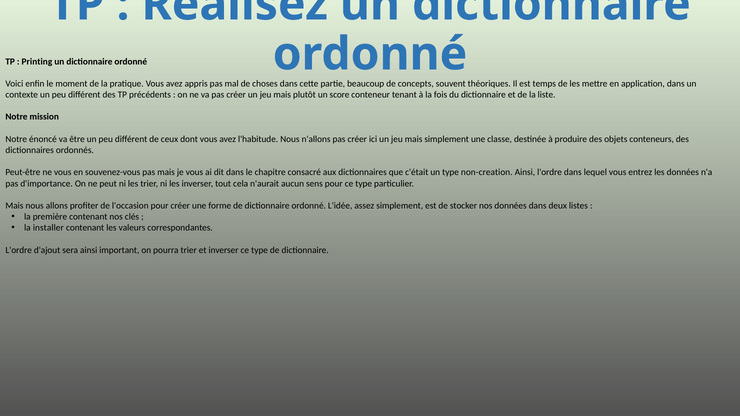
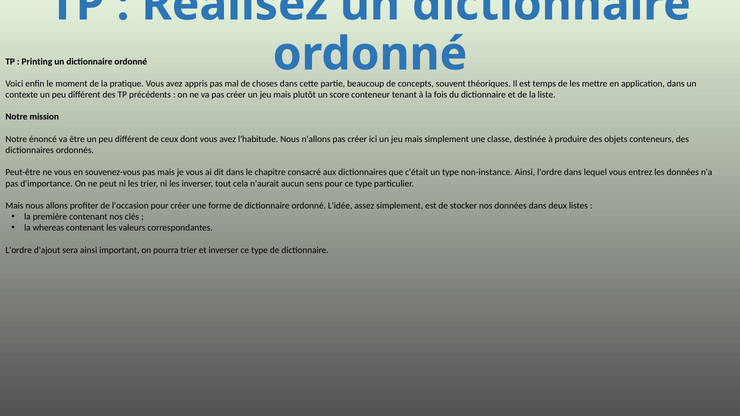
non-creation: non-creation -> non-instance
installer: installer -> whereas
